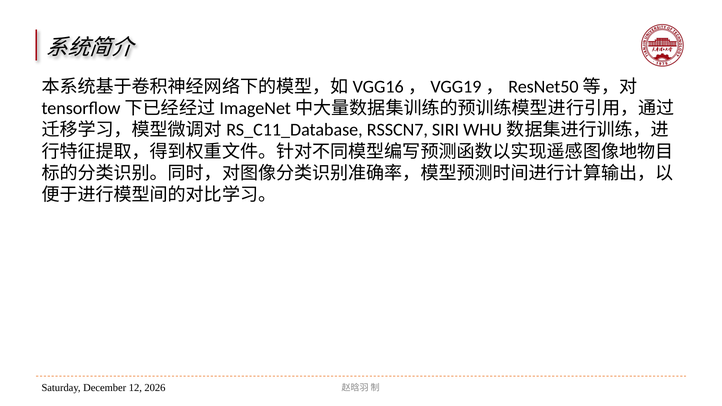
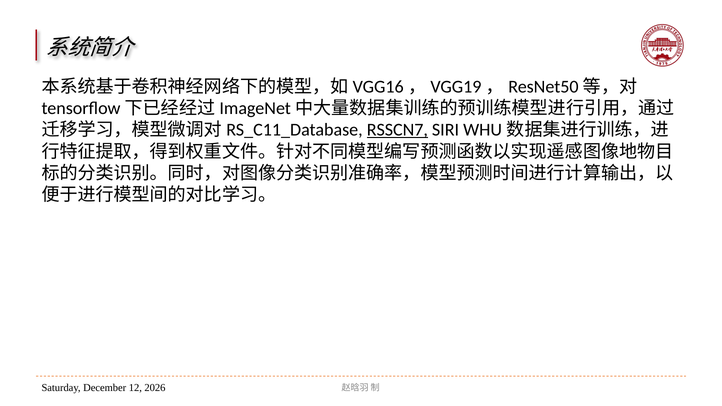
RSSCN7 underline: none -> present
